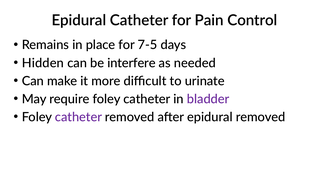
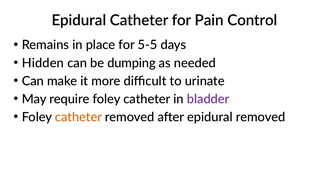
7-5: 7-5 -> 5-5
interfere: interfere -> dumping
catheter at (79, 117) colour: purple -> orange
